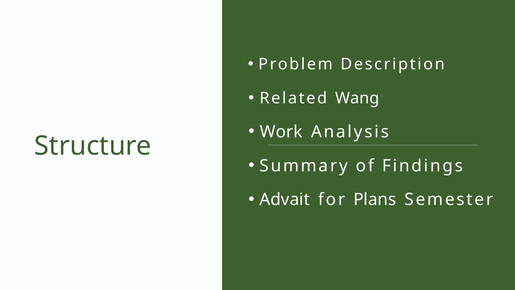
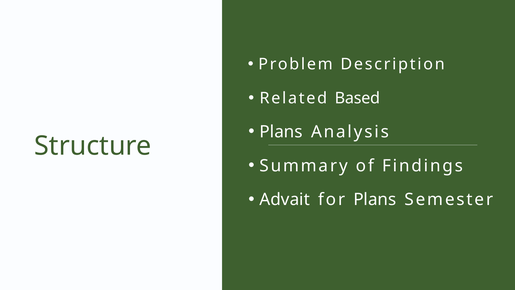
Wang: Wang -> Based
Work at (281, 132): Work -> Plans
